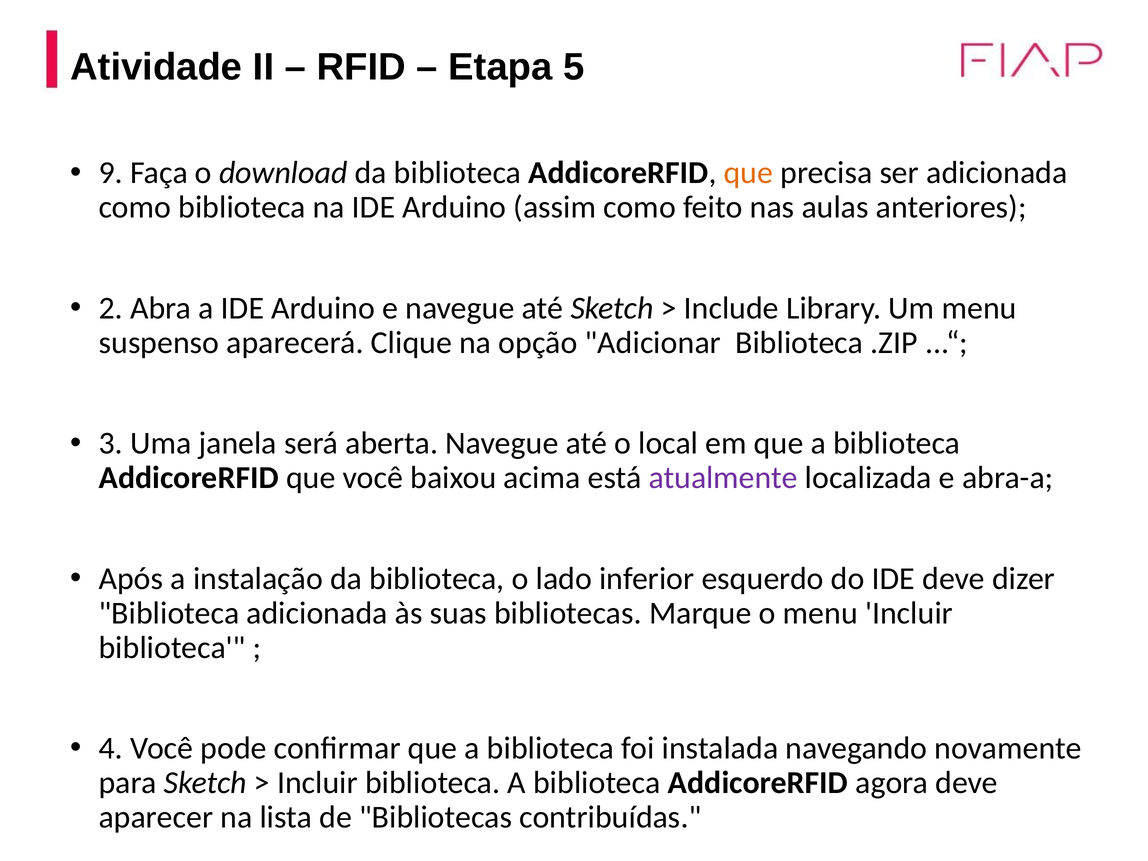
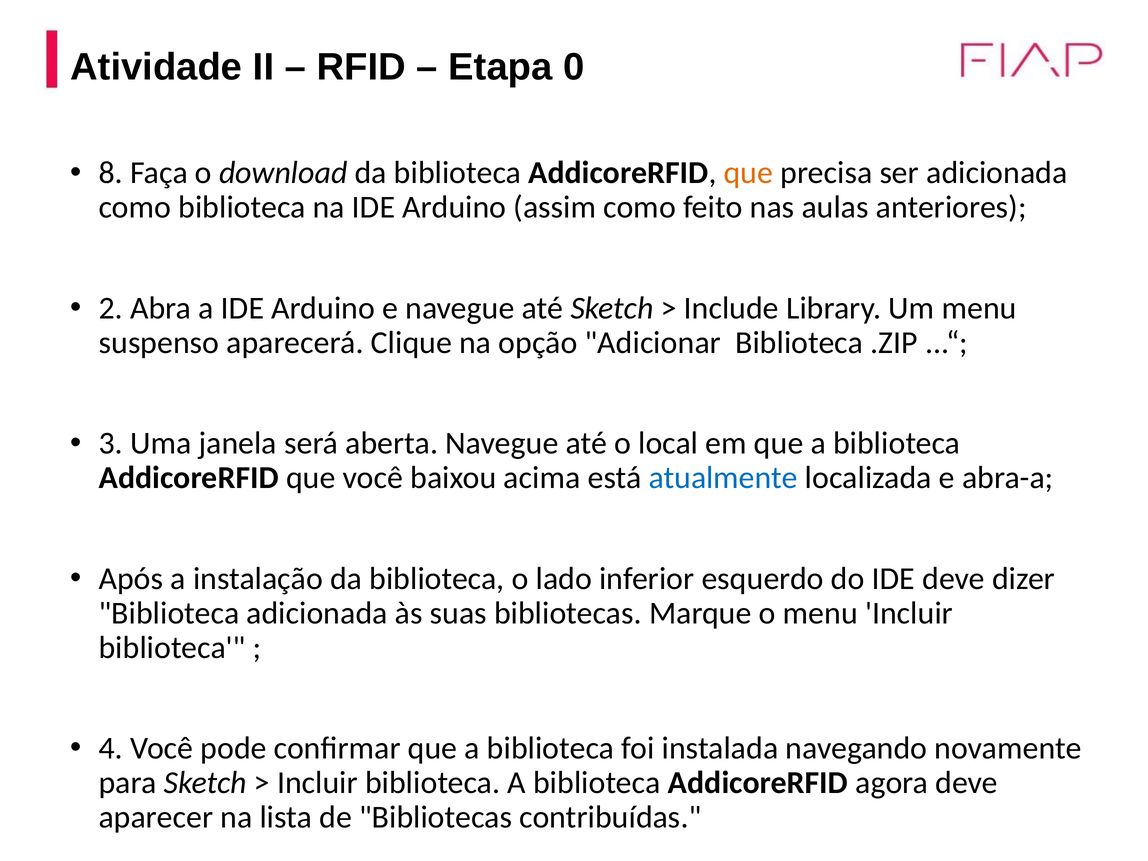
5: 5 -> 0
9: 9 -> 8
atualmente colour: purple -> blue
